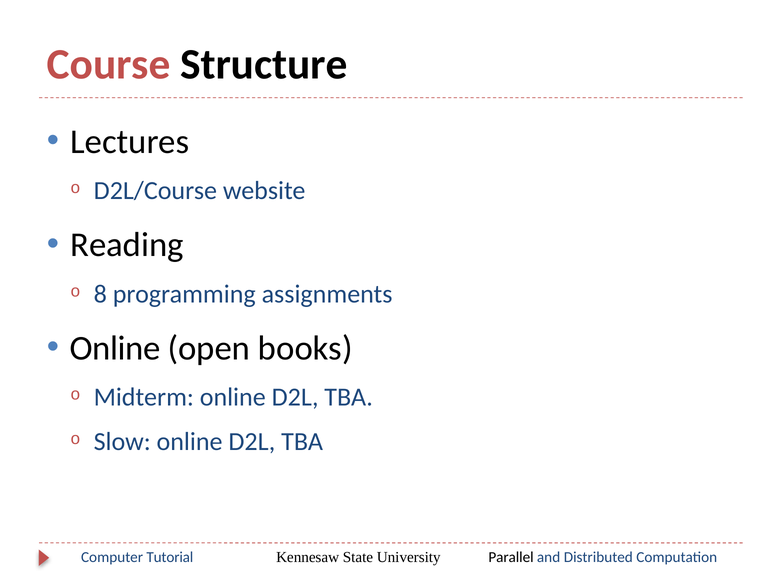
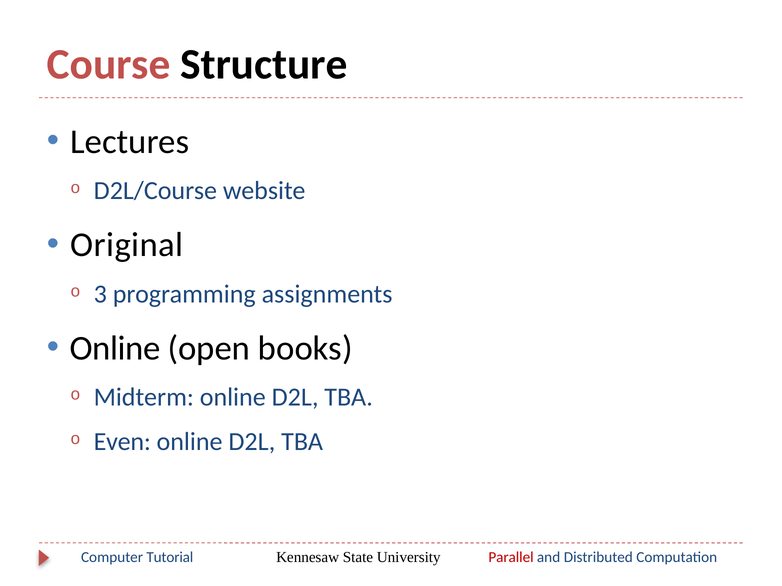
Reading: Reading -> Original
8: 8 -> 3
Slow: Slow -> Even
Parallel colour: black -> red
